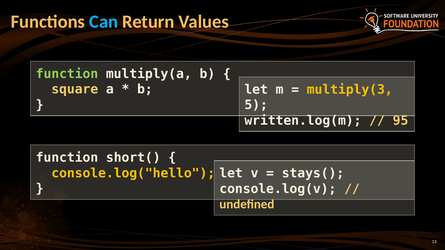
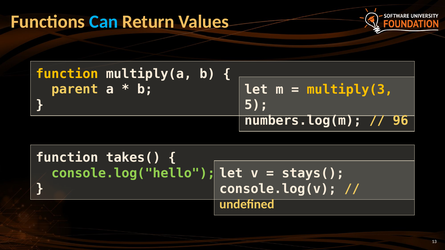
function at (67, 74) colour: light green -> yellow
square: square -> parent
written.log(m: written.log(m -> numbers.log(m
95: 95 -> 96
short(: short( -> takes(
console.log("hello colour: yellow -> light green
